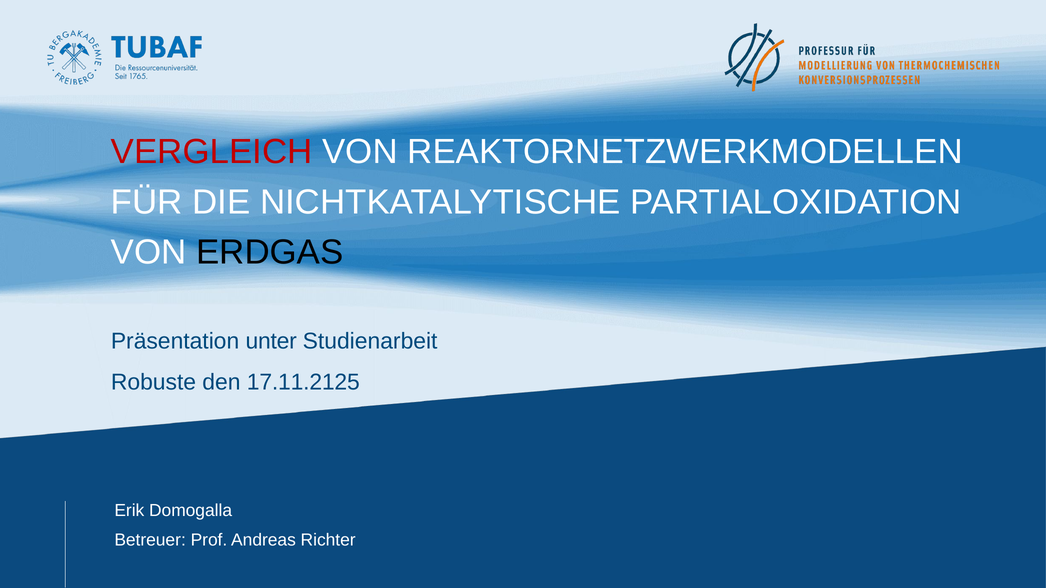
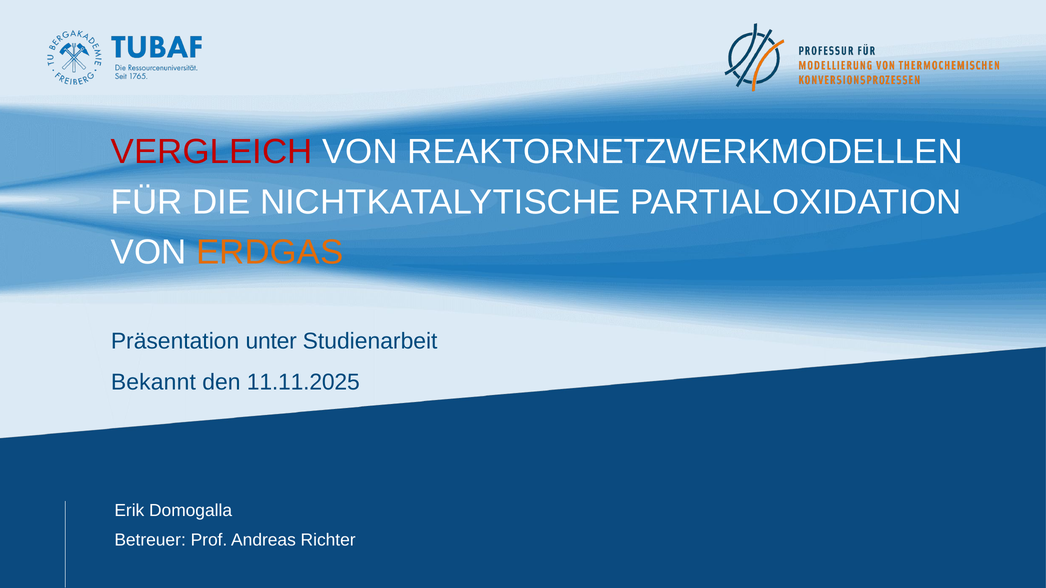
ERDGAS at (270, 252) colour: black -> orange
Robuste: Robuste -> Bekannt
17.11.2125: 17.11.2125 -> 11.11.2025
